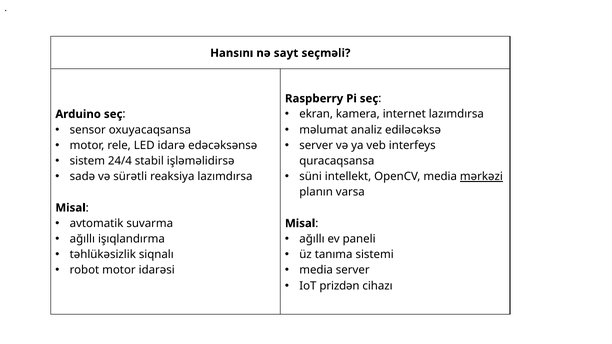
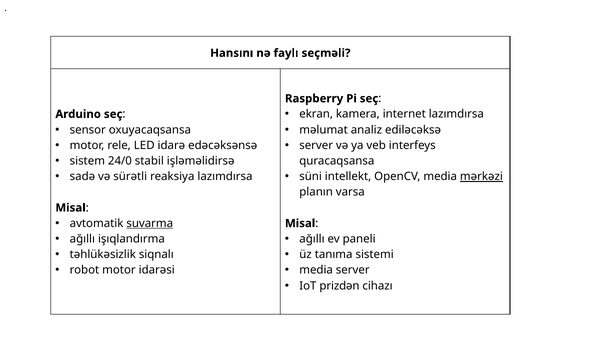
sayt: sayt -> faylı
24/4: 24/4 -> 24/0
suvarma underline: none -> present
